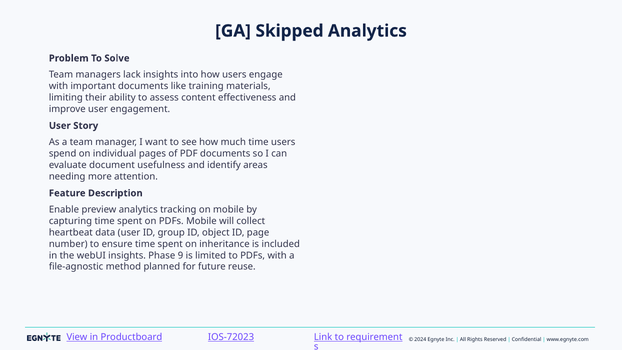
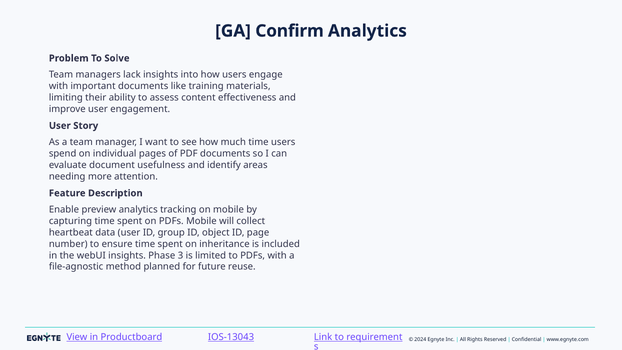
Skipped: Skipped -> Confirm
9: 9 -> 3
IOS-72023: IOS-72023 -> IOS-13043
